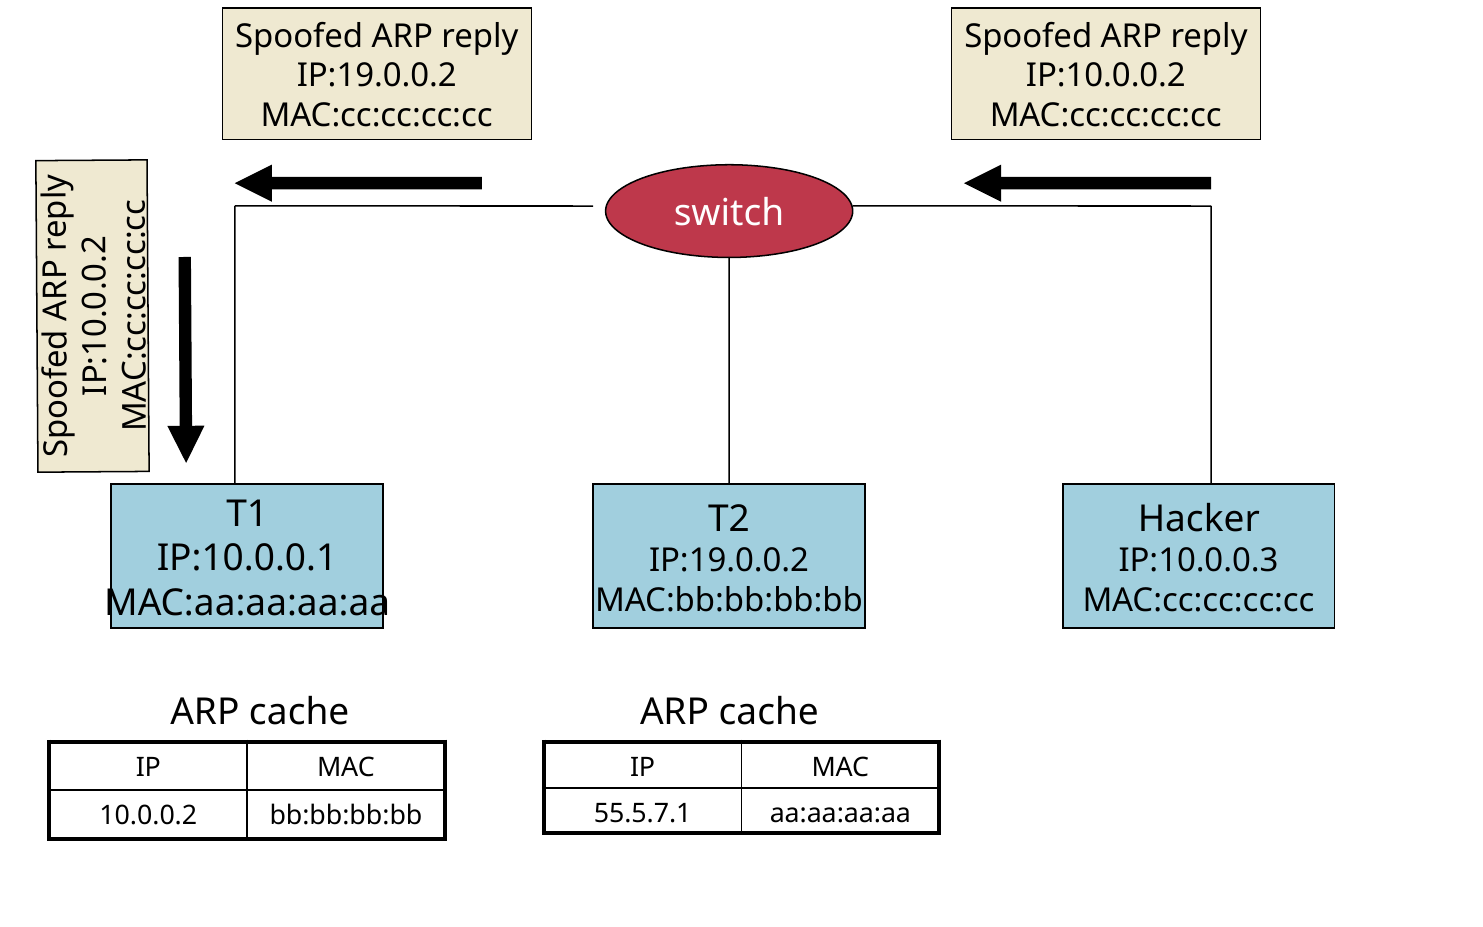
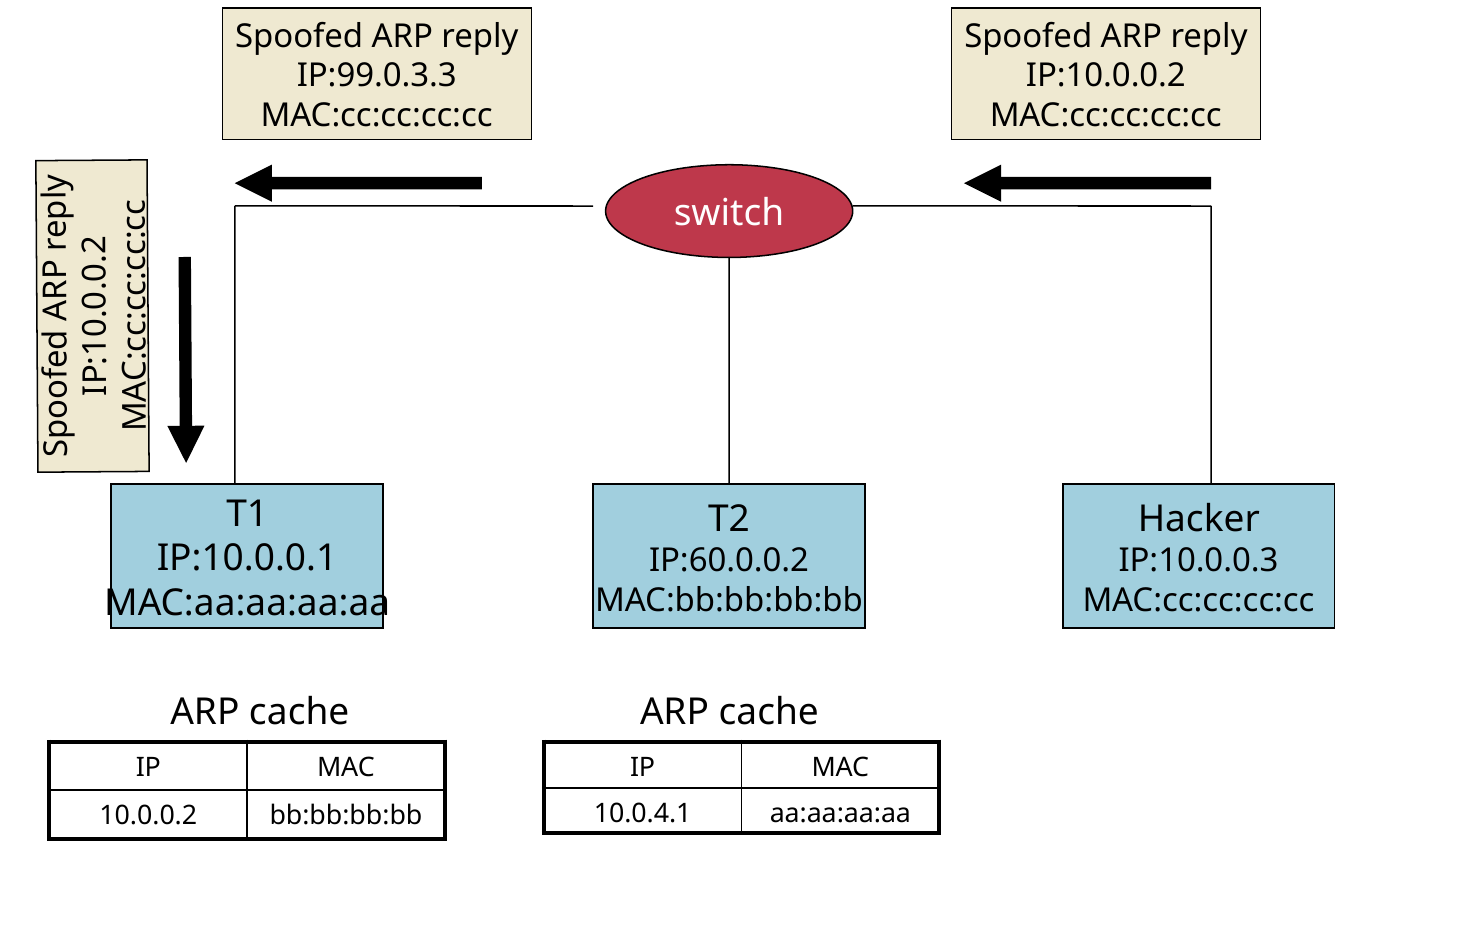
IP:19.0.0.2 at (377, 76): IP:19.0.0.2 -> IP:99.0.3.3
IP:19.0.0.2 at (729, 561): IP:19.0.0.2 -> IP:60.0.0.2
55.5.7.1: 55.5.7.1 -> 10.0.4.1
